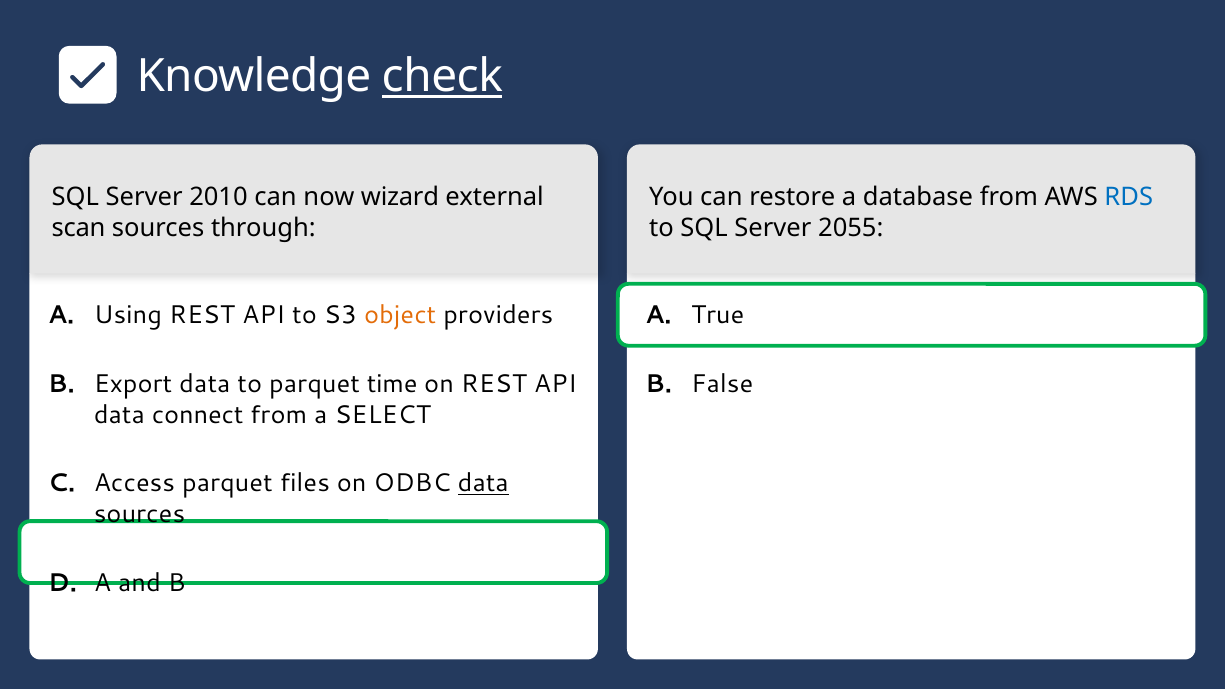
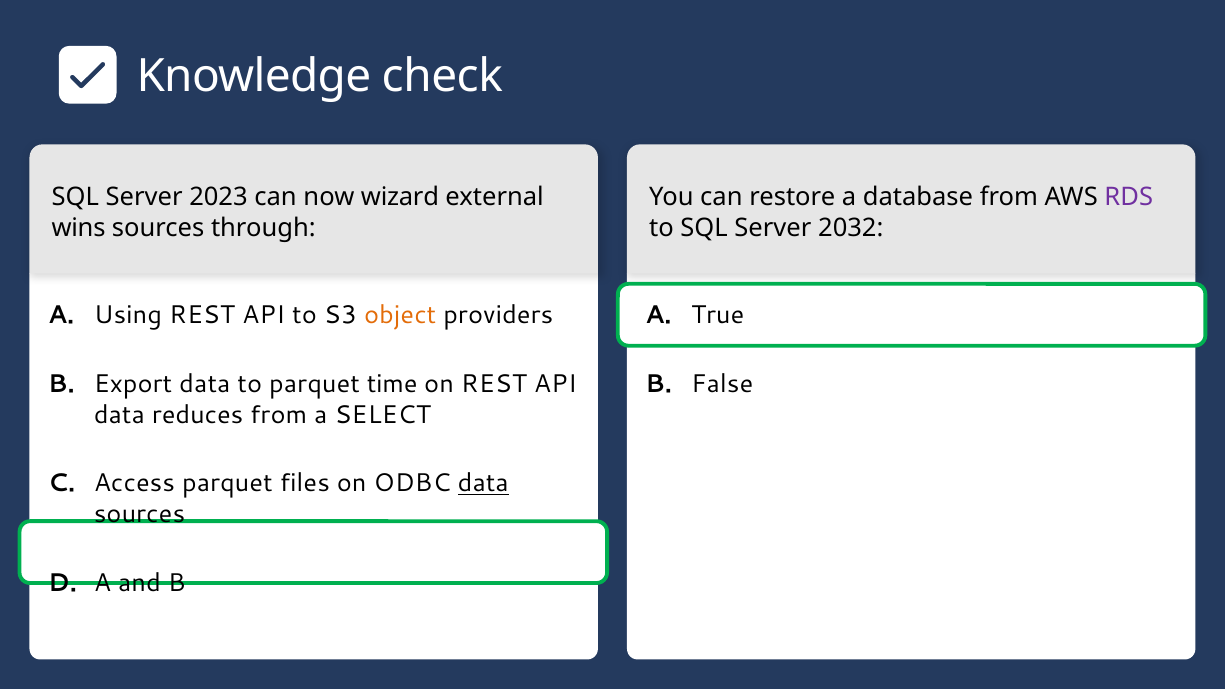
check underline: present -> none
2010: 2010 -> 2023
RDS colour: blue -> purple
scan: scan -> wins
2055: 2055 -> 2032
connect: connect -> reduces
